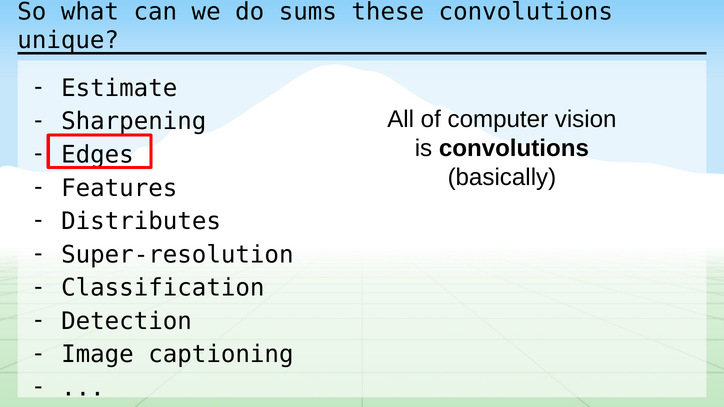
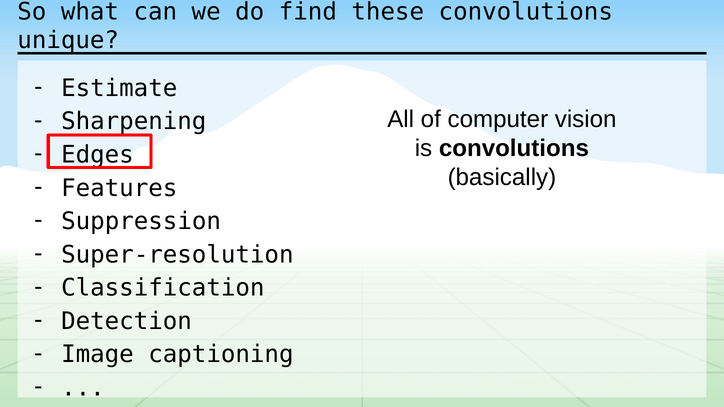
sums: sums -> find
Distributes: Distributes -> Suppression
